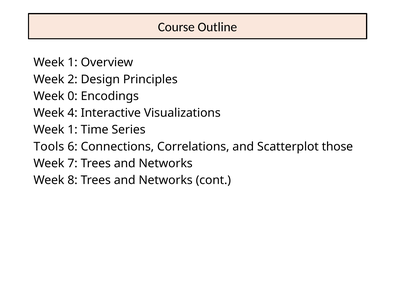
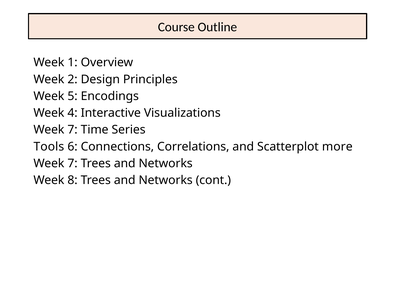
0: 0 -> 5
1 at (73, 130): 1 -> 7
those: those -> more
